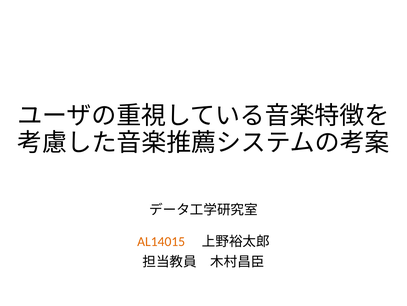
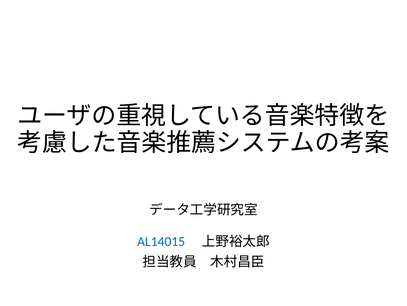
AL14015 colour: orange -> blue
